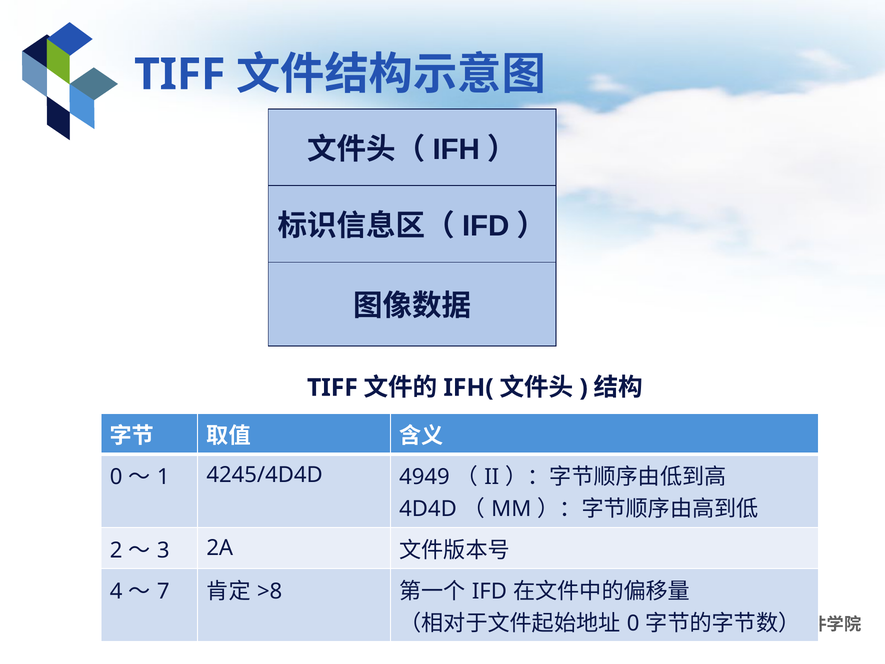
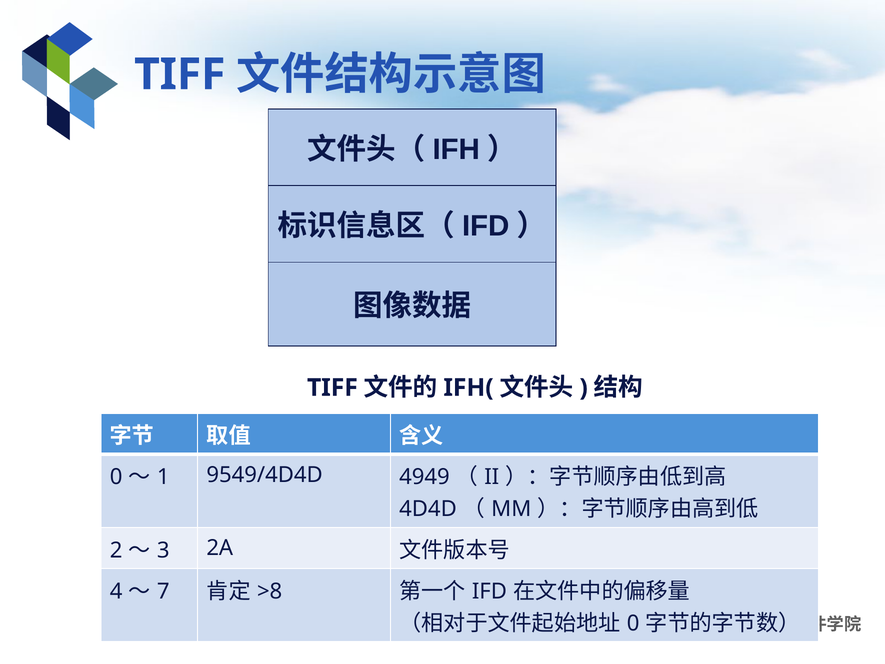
4245/4D4D: 4245/4D4D -> 9549/4D4D
